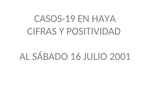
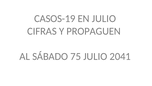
EN HAYA: HAYA -> JULIO
POSITIVIDAD: POSITIVIDAD -> PROPAGUEN
16: 16 -> 75
2001: 2001 -> 2041
